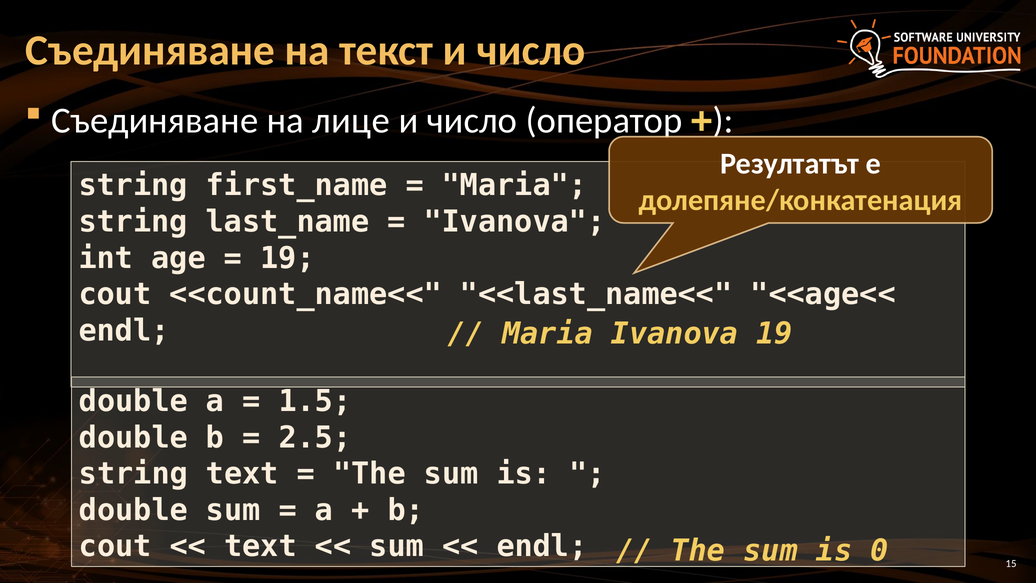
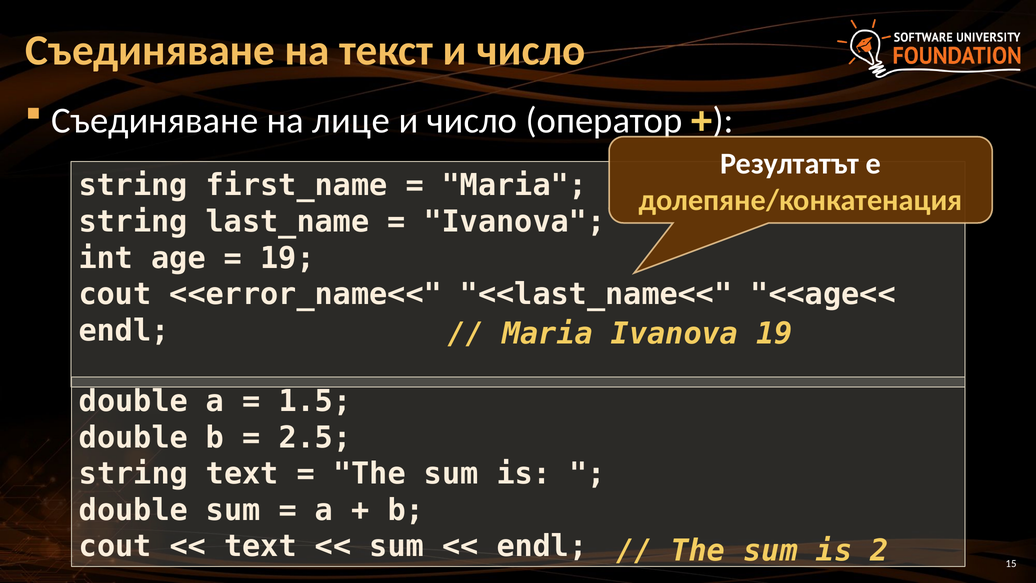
<<count_name<<: <<count_name<< -> <<error_name<<
0: 0 -> 2
